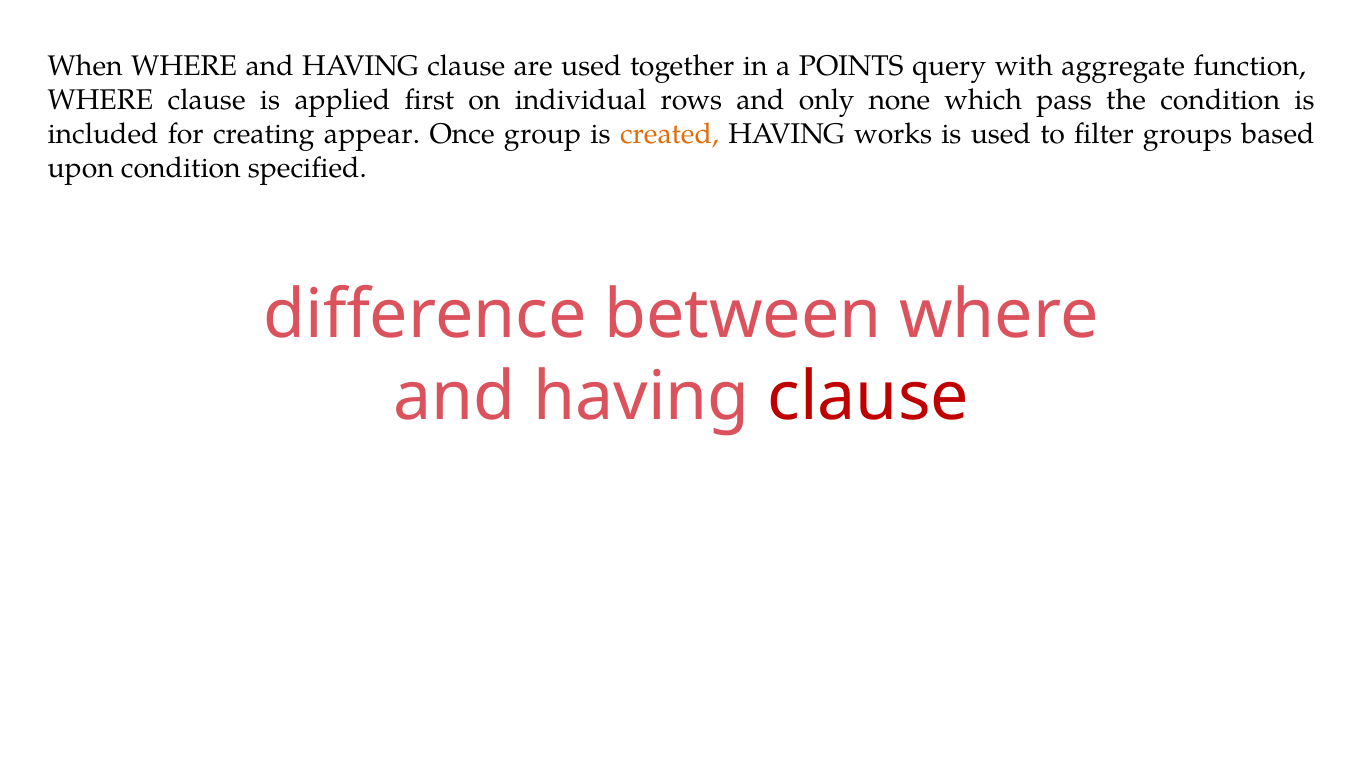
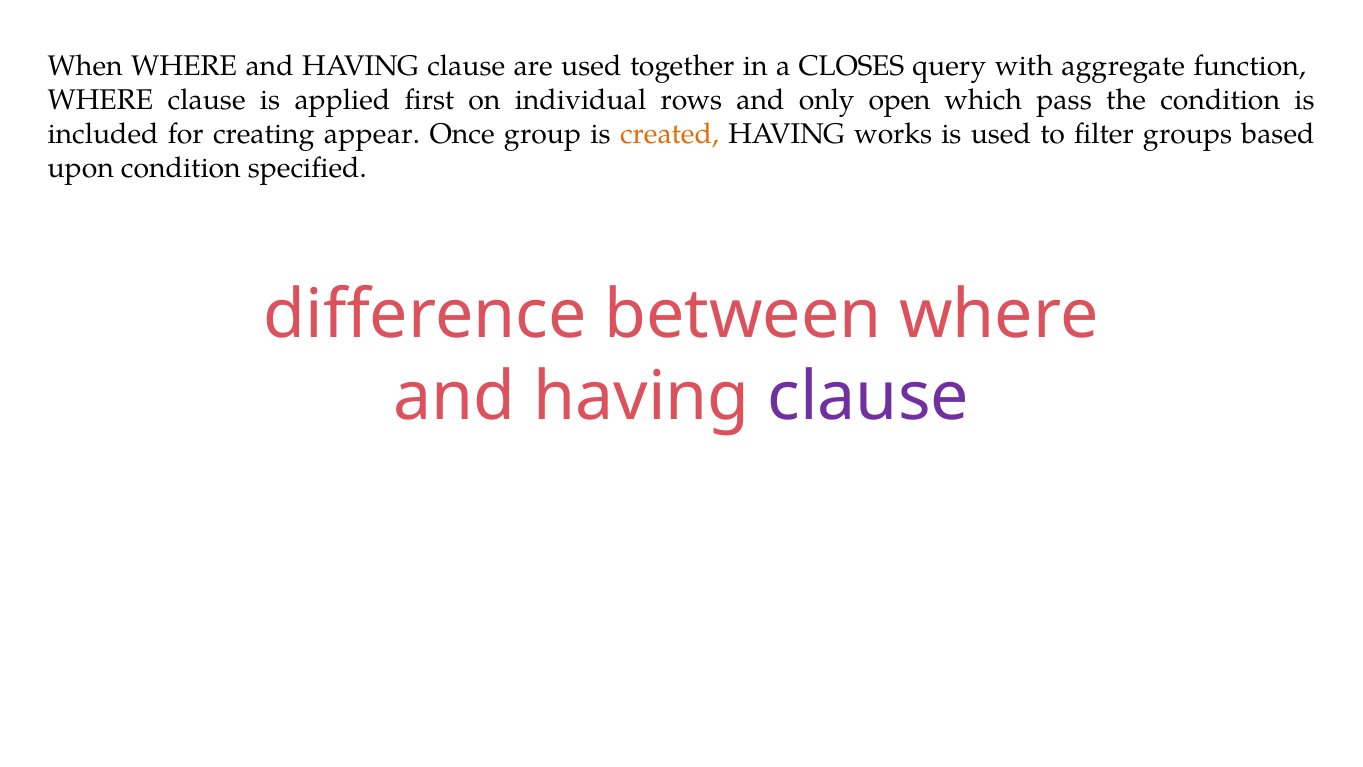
POINTS: POINTS -> CLOSES
none: none -> open
clause at (868, 397) colour: red -> purple
